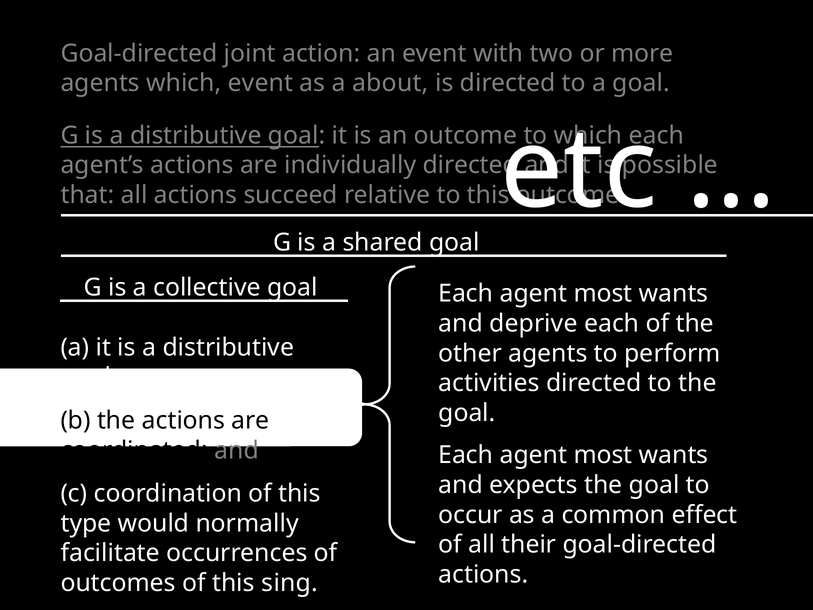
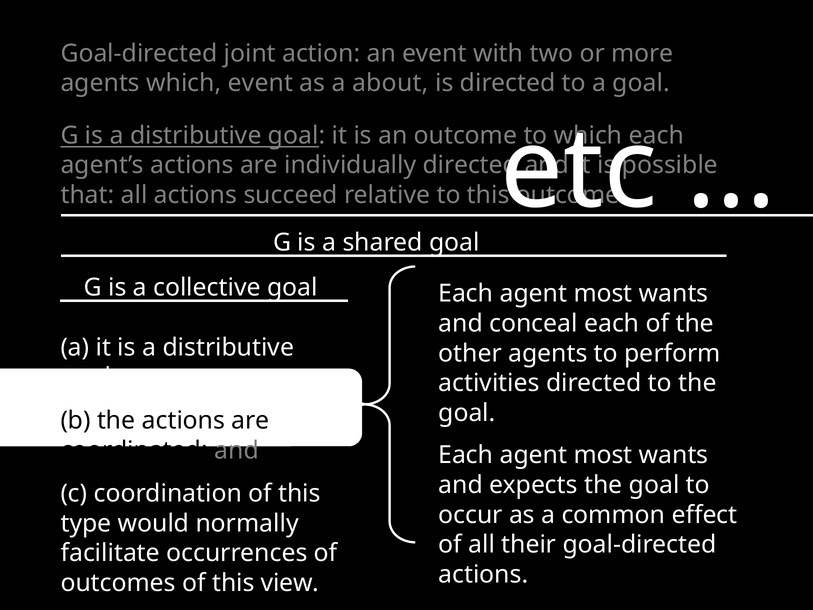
deprive: deprive -> conceal
sing: sing -> view
